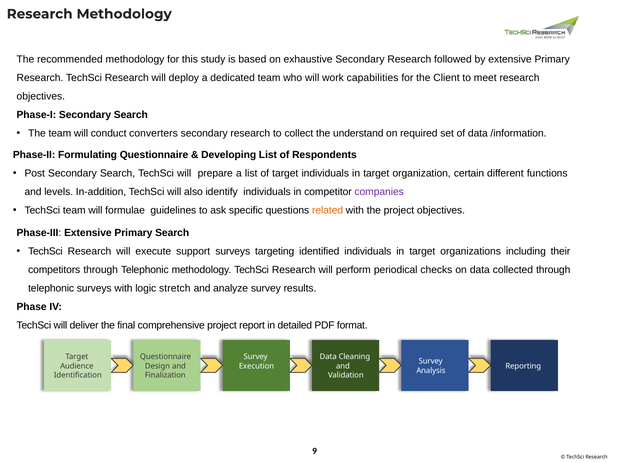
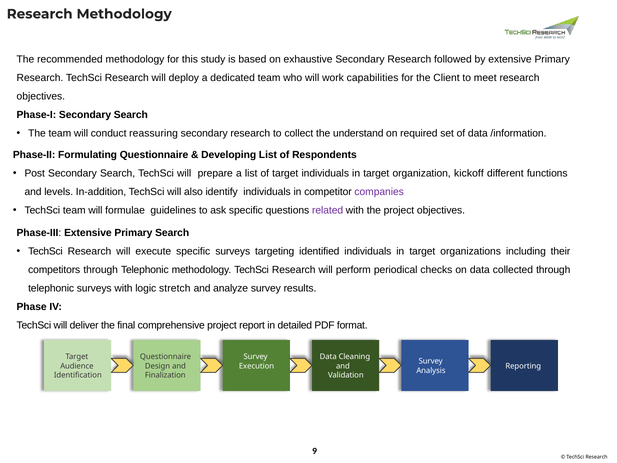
converters: converters -> reassuring
certain: certain -> kickoff
related colour: orange -> purple
execute support: support -> specific
